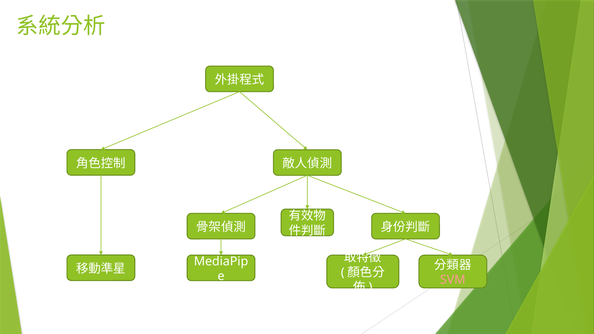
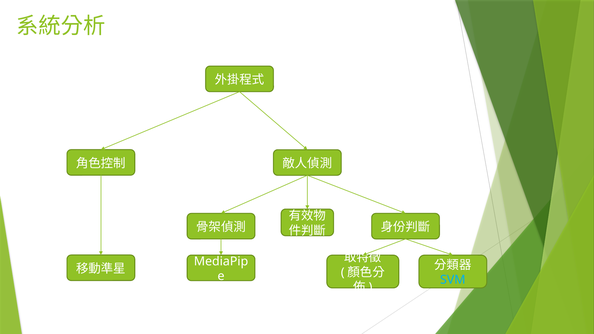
SVM colour: pink -> light blue
